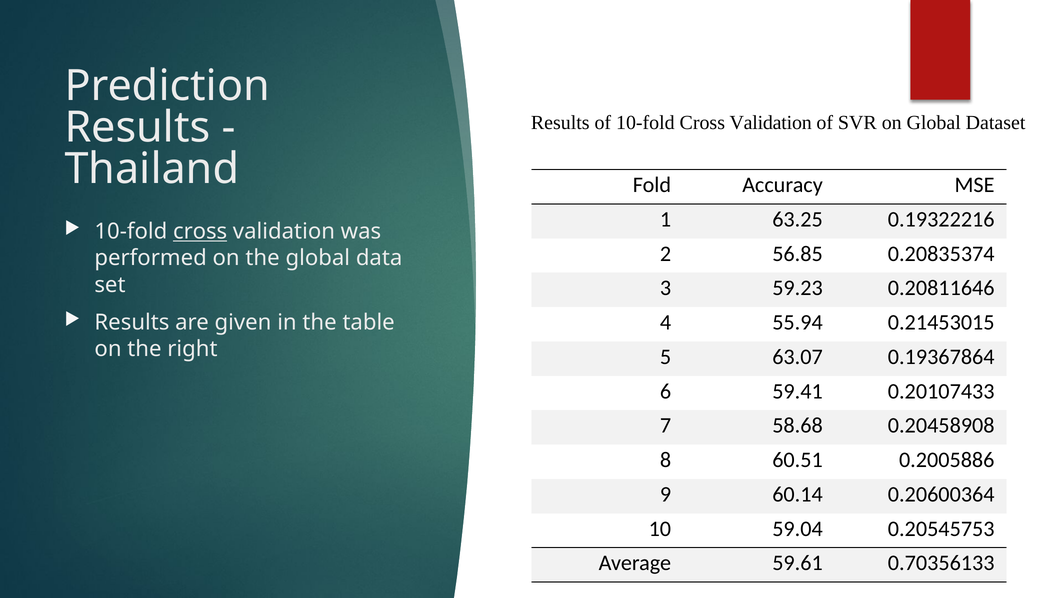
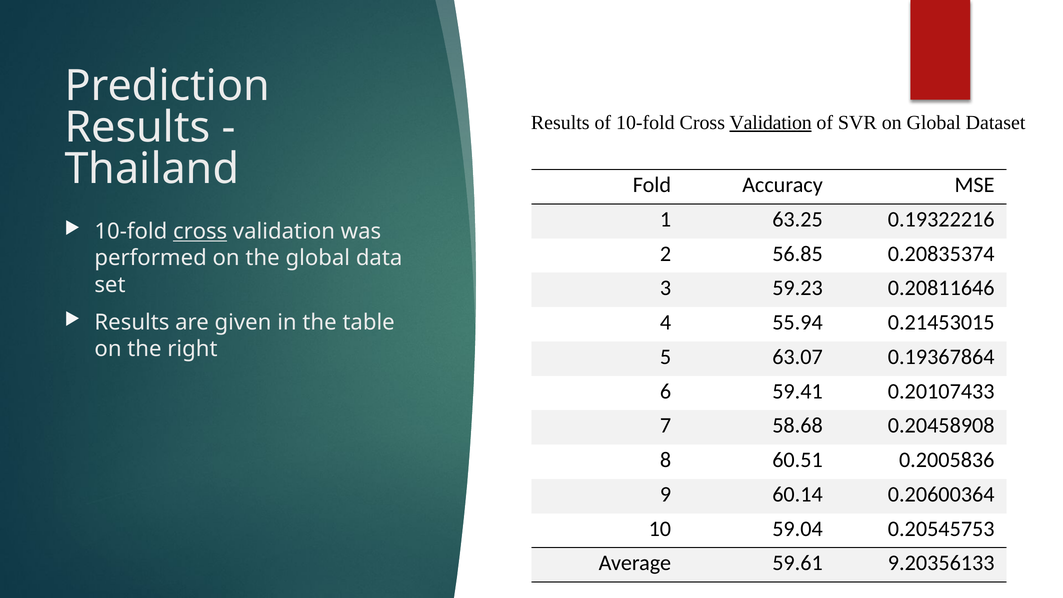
Validation at (771, 123) underline: none -> present
0.2005886: 0.2005886 -> 0.2005836
0.70356133: 0.70356133 -> 9.20356133
